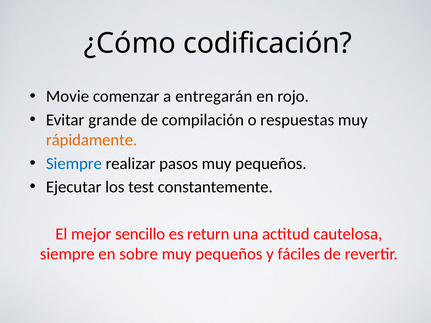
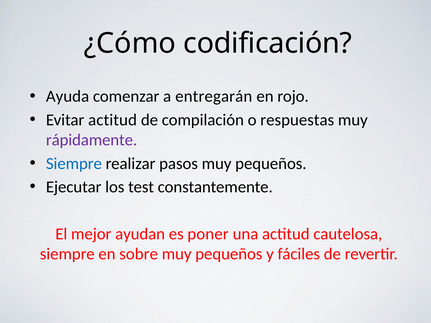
Movie: Movie -> Ayuda
Evitar grande: grande -> actitud
rápidamente colour: orange -> purple
sencillo: sencillo -> ayudan
return: return -> poner
